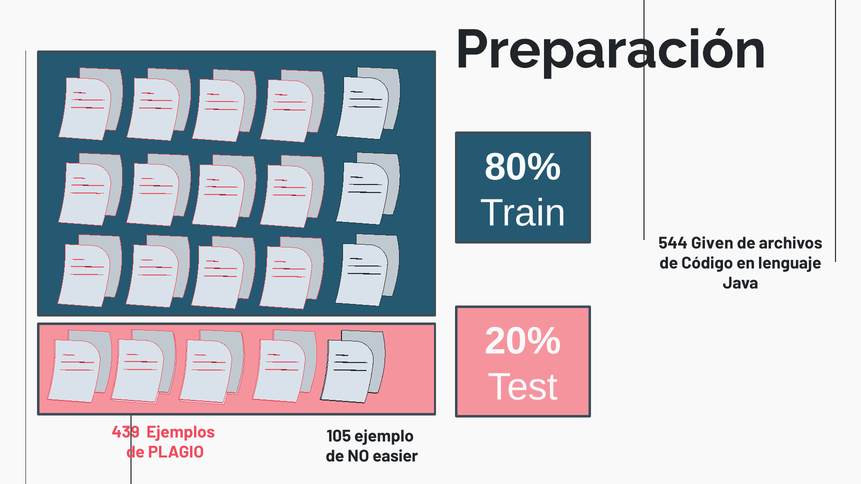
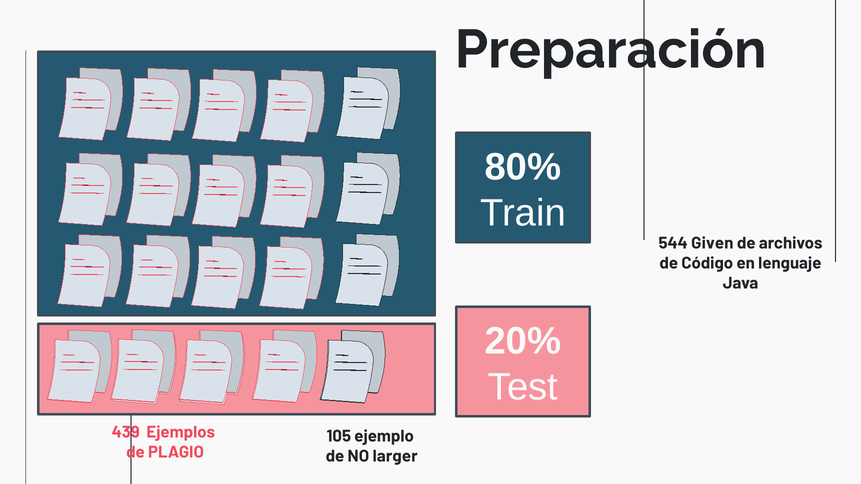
easier: easier -> larger
